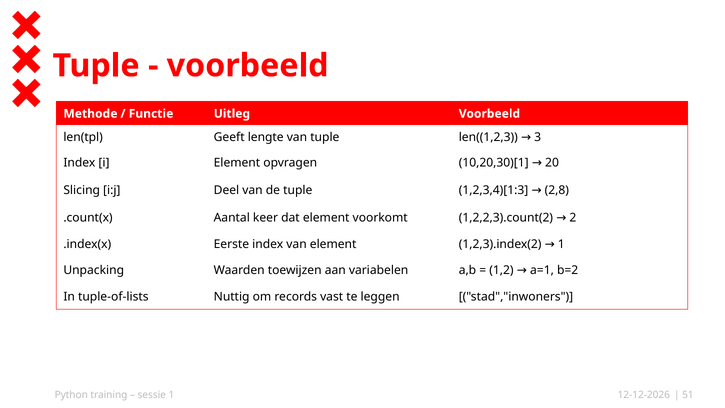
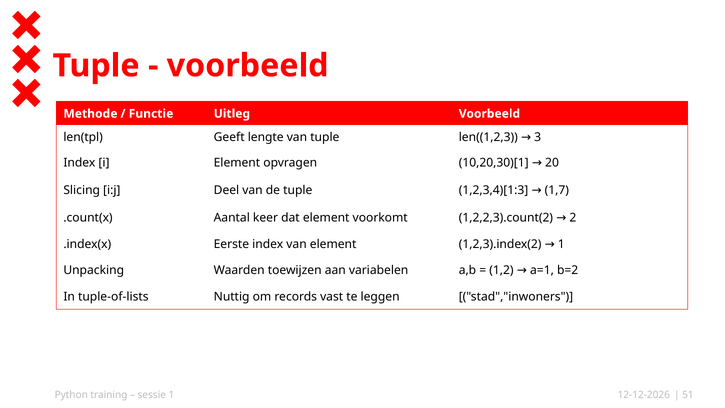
2,8: 2,8 -> 1,7
